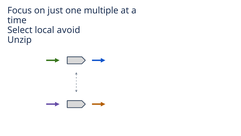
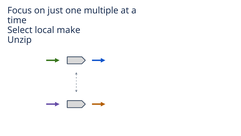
avoid: avoid -> make
